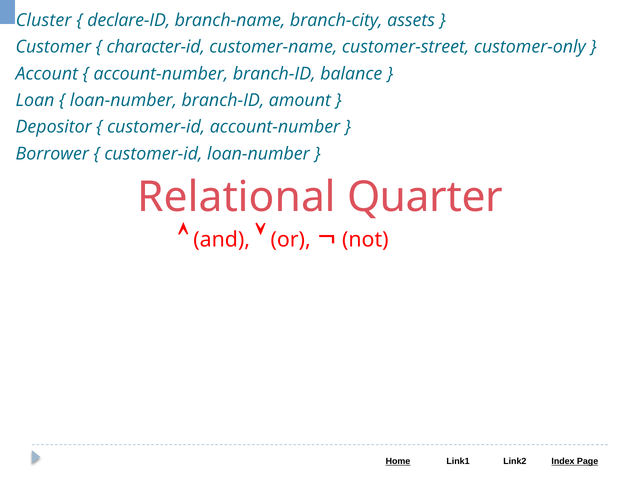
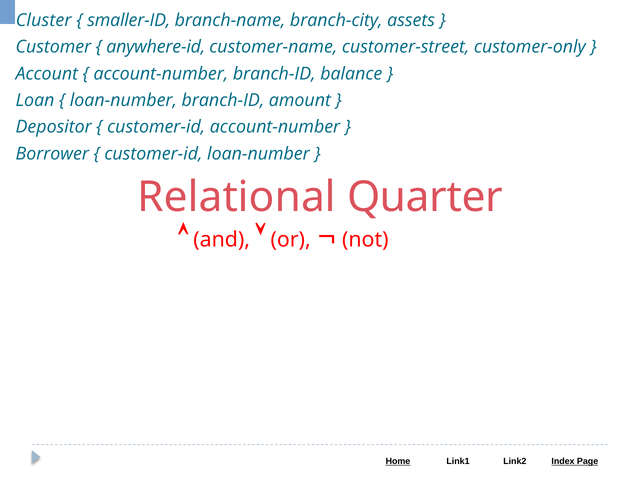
declare-ID: declare-ID -> smaller-ID
character-id: character-id -> anywhere-id
